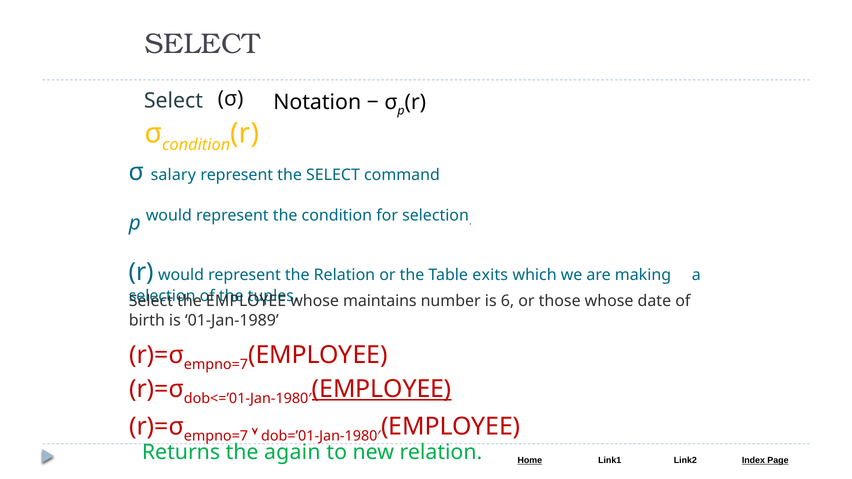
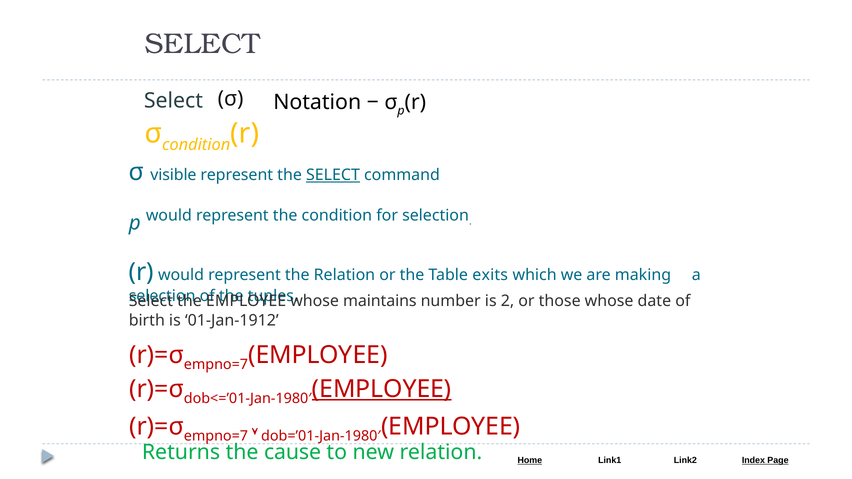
salary: salary -> visible
SELECT at (333, 175) underline: none -> present
6: 6 -> 2
01-Jan-1989: 01-Jan-1989 -> 01-Jan-1912
again: again -> cause
